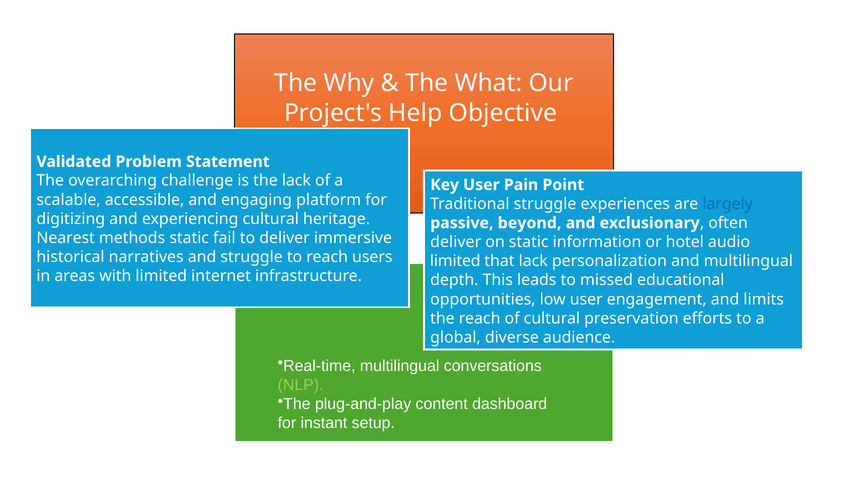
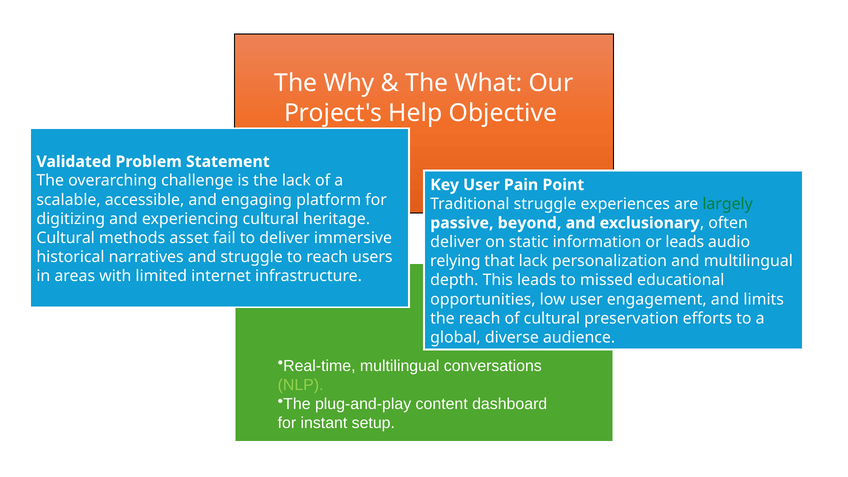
largely colour: blue -> green
Nearest at (66, 238): Nearest -> Cultural
methods static: static -> asset
or hotel: hotel -> leads
limited at (455, 261): limited -> relying
